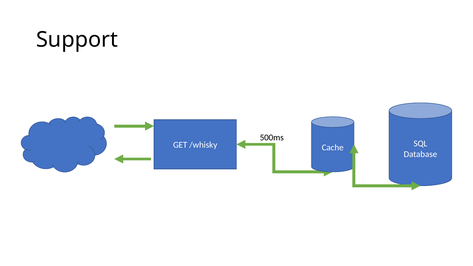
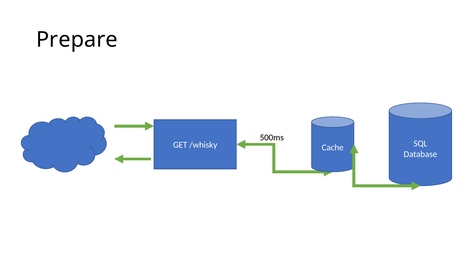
Support: Support -> Prepare
